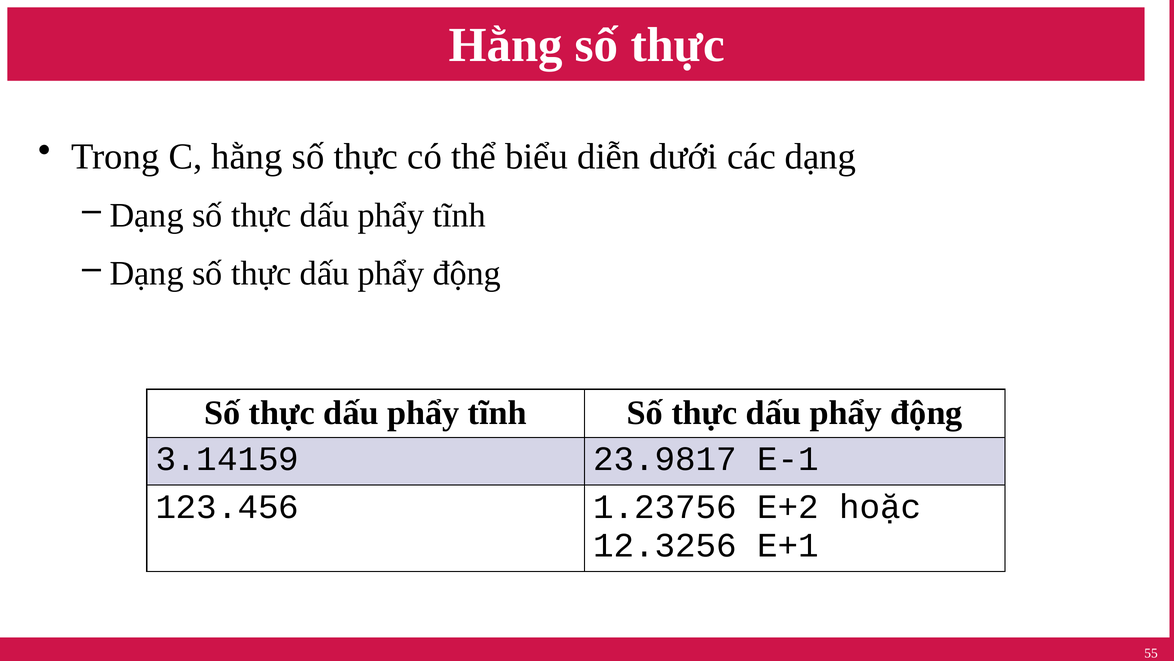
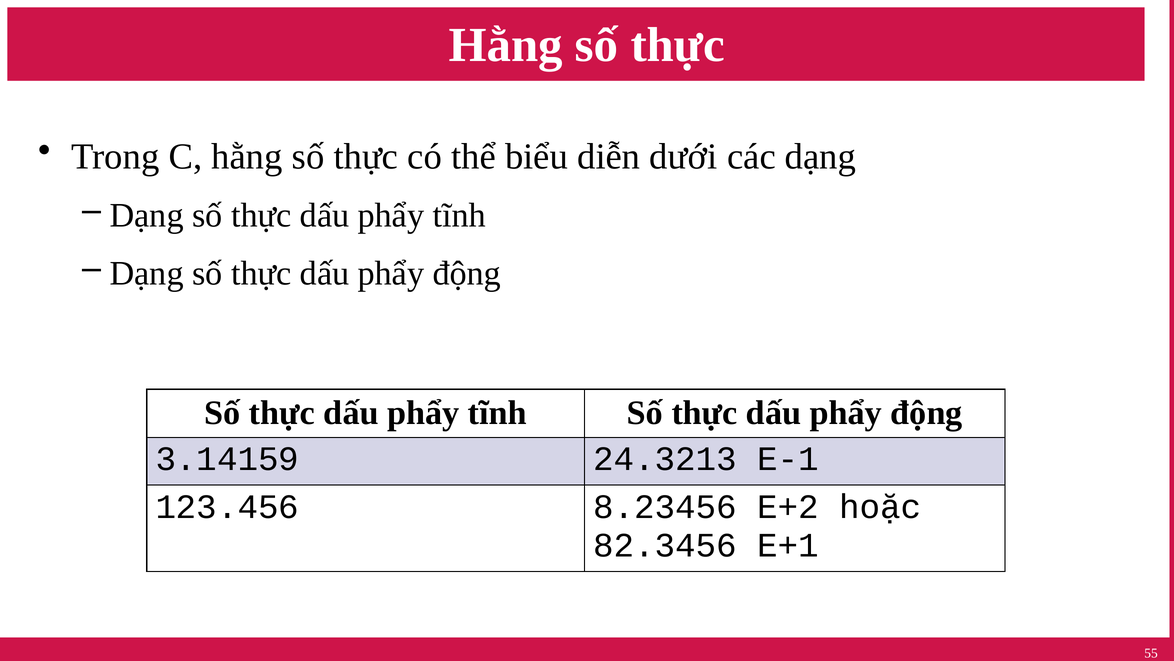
23.9817: 23.9817 -> 24.3213
1.23756: 1.23756 -> 8.23456
12.3256: 12.3256 -> 82.3456
